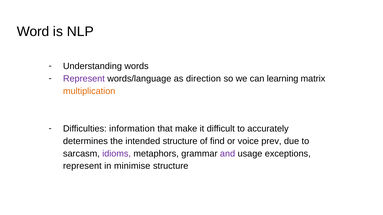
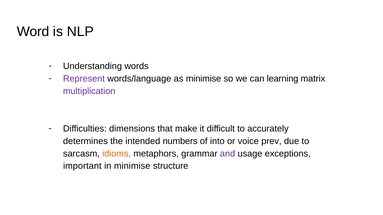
as direction: direction -> minimise
multiplication colour: orange -> purple
information: information -> dimensions
intended structure: structure -> numbers
find: find -> into
idioms colour: purple -> orange
represent at (82, 166): represent -> important
